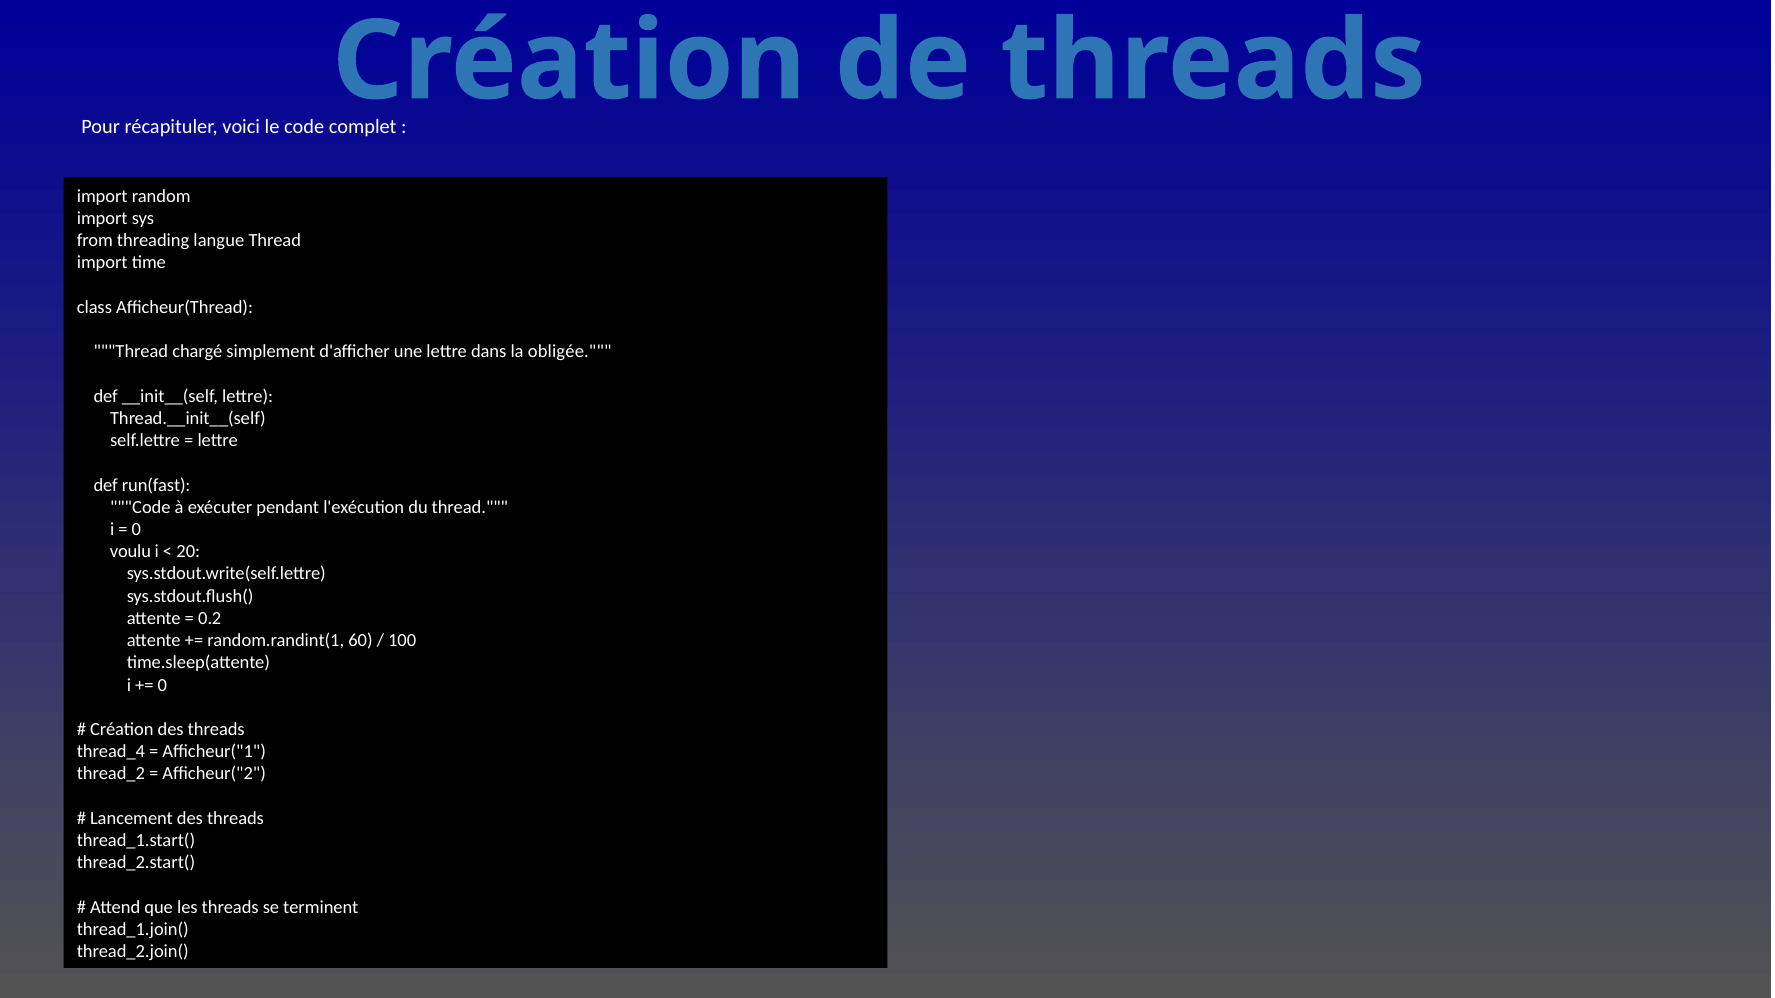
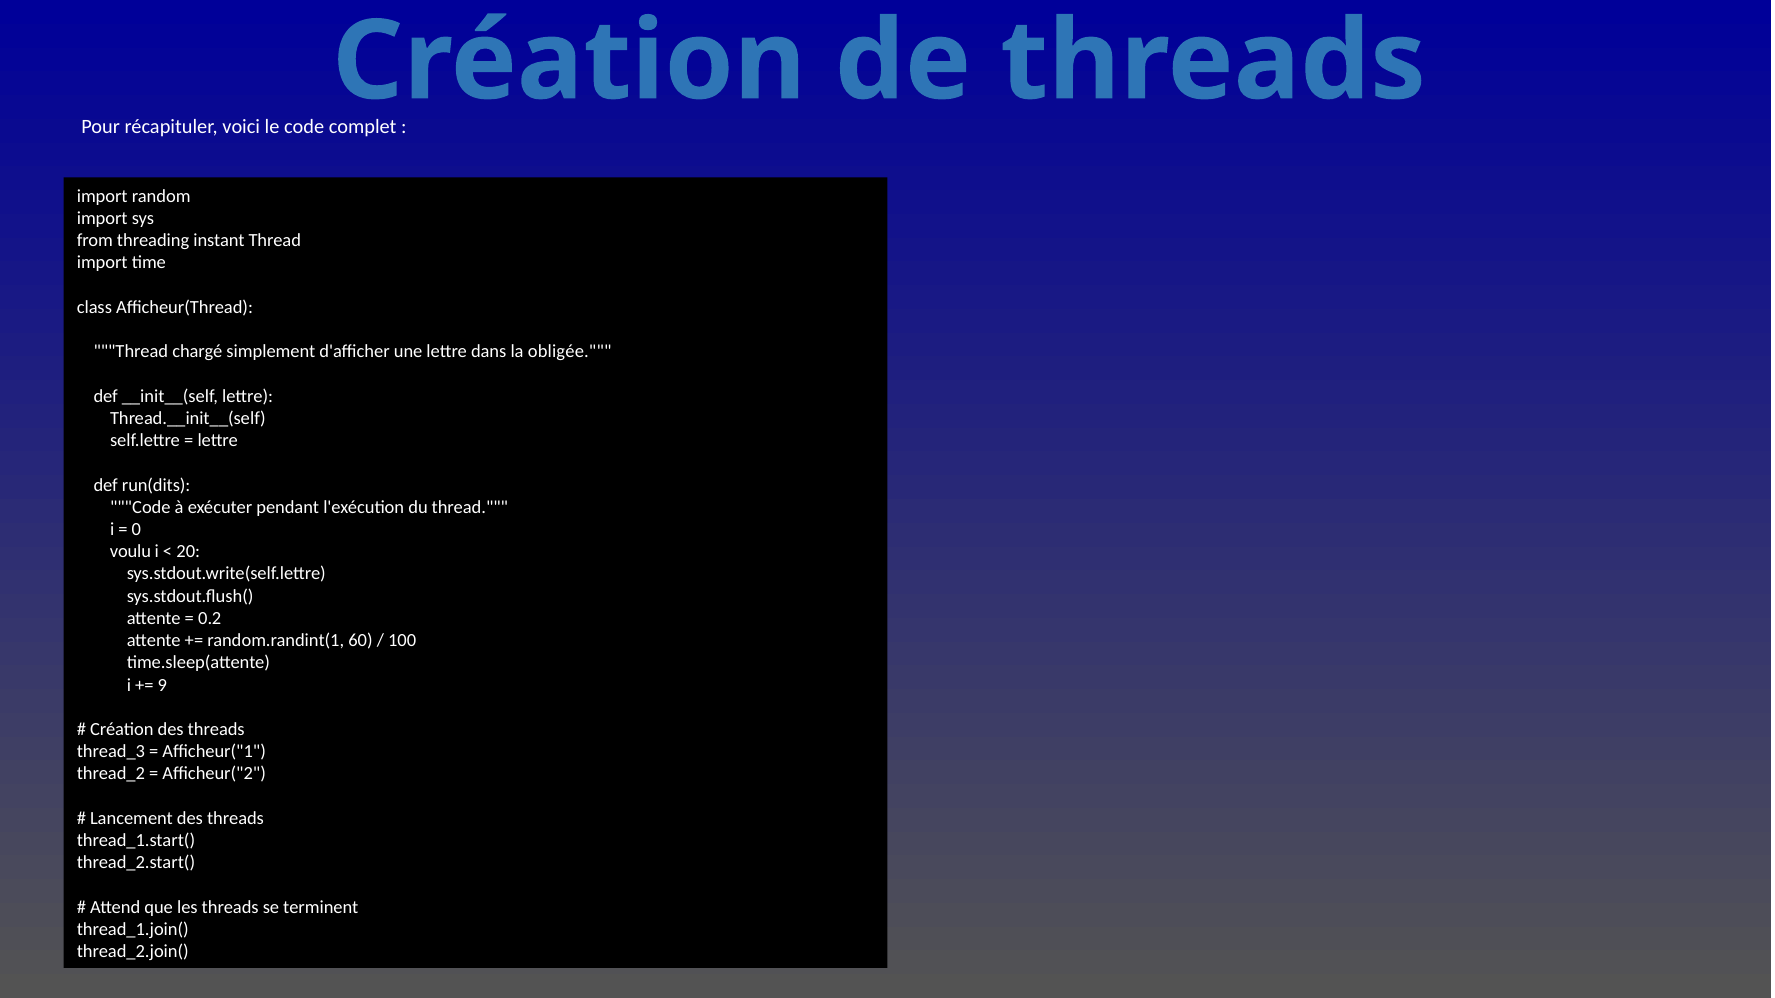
langue: langue -> instant
run(fast: run(fast -> run(dits
0 at (162, 685): 0 -> 9
thread_4: thread_4 -> thread_3
